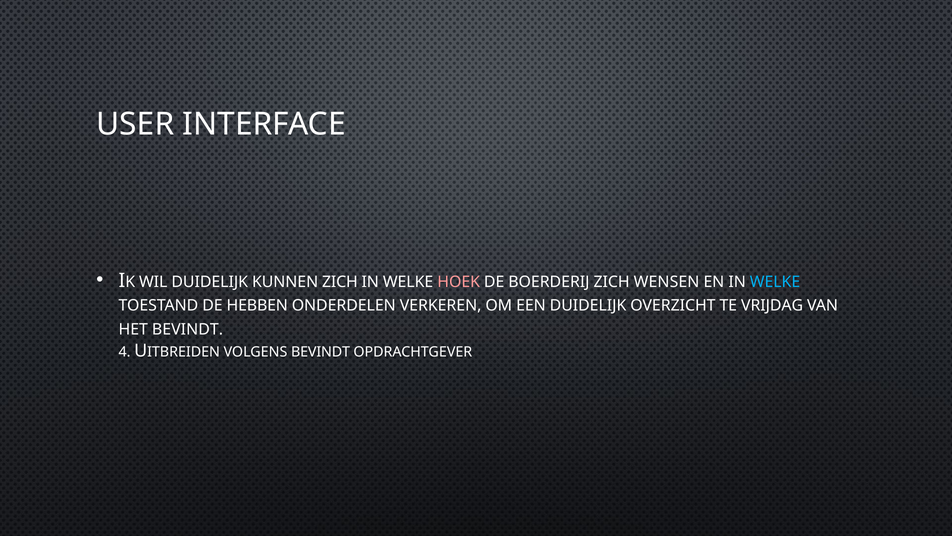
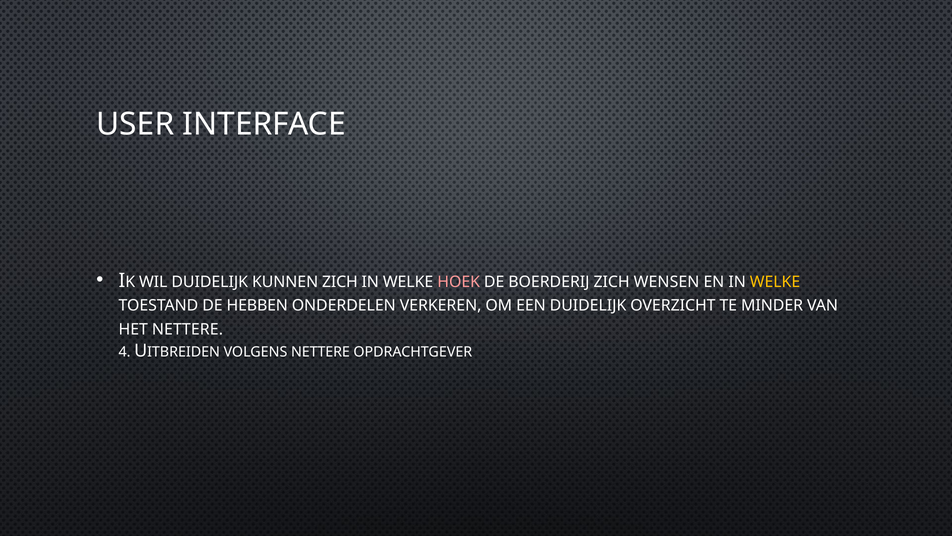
WELKE at (775, 282) colour: light blue -> yellow
VRIJDAG: VRIJDAG -> MINDER
HET BEVINDT: BEVINDT -> NETTERE
VOLGENS BEVINDT: BEVINDT -> NETTERE
